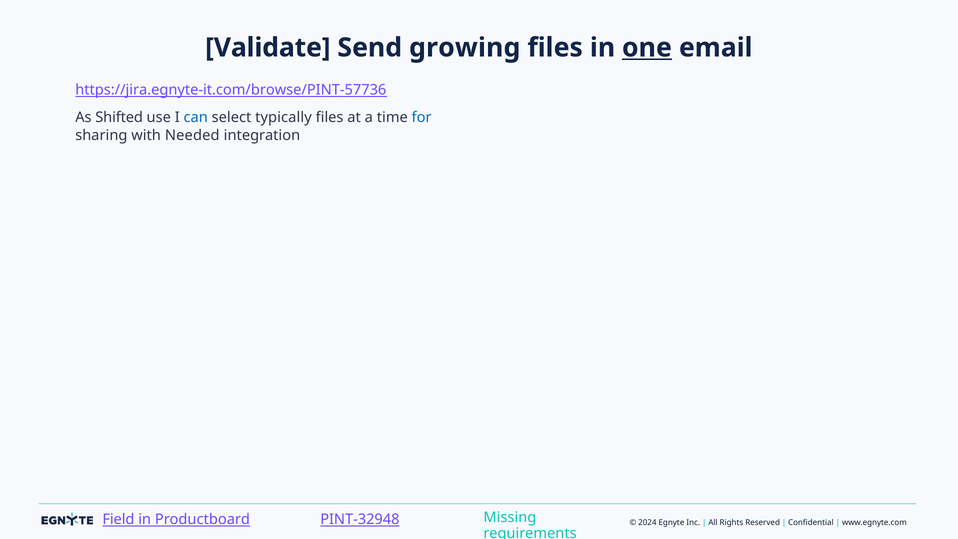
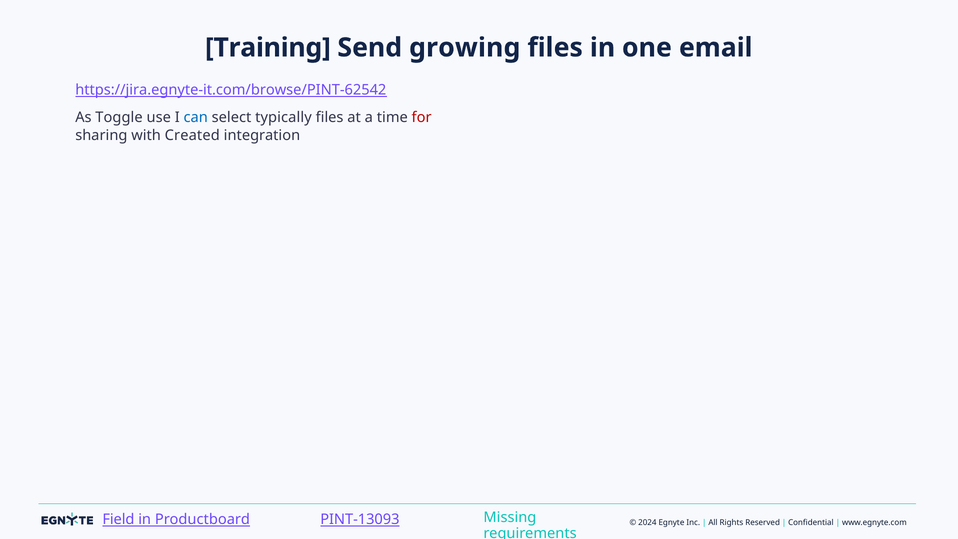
Validate: Validate -> Training
one underline: present -> none
https://jira.egnyte-it.com/browse/PINT-57736: https://jira.egnyte-it.com/browse/PINT-57736 -> https://jira.egnyte-it.com/browse/PINT-62542
Shifted: Shifted -> Toggle
for colour: blue -> red
Needed: Needed -> Created
PINT-32948: PINT-32948 -> PINT-13093
